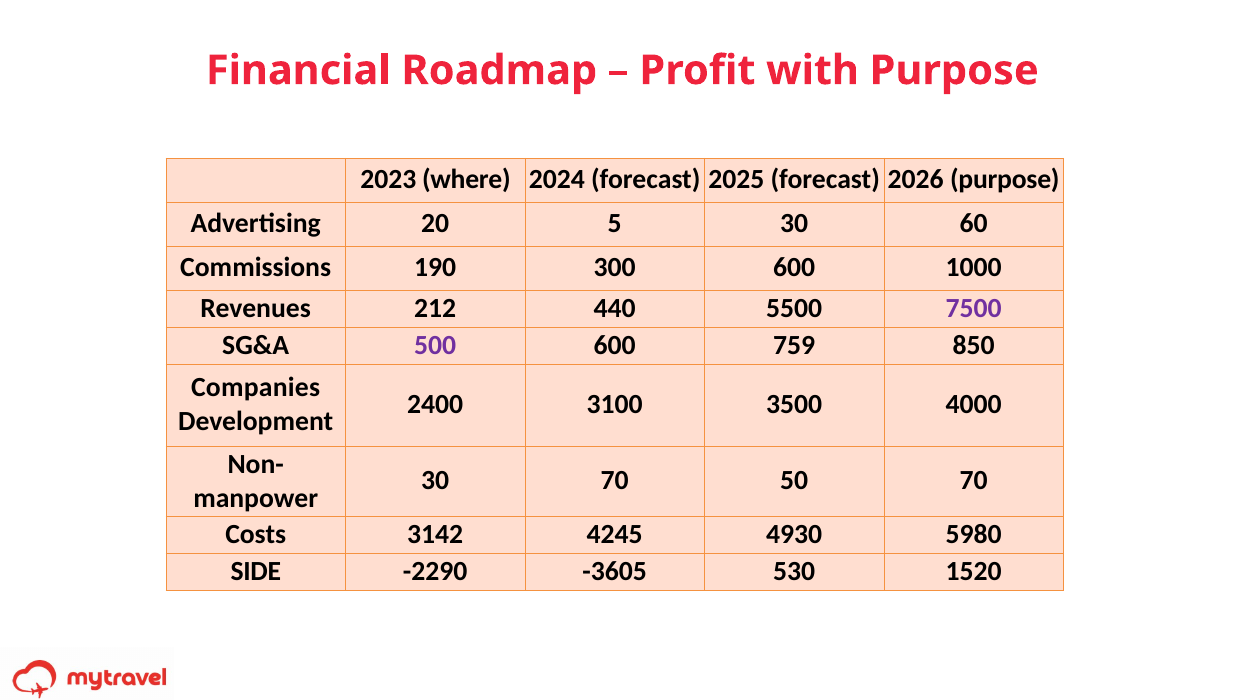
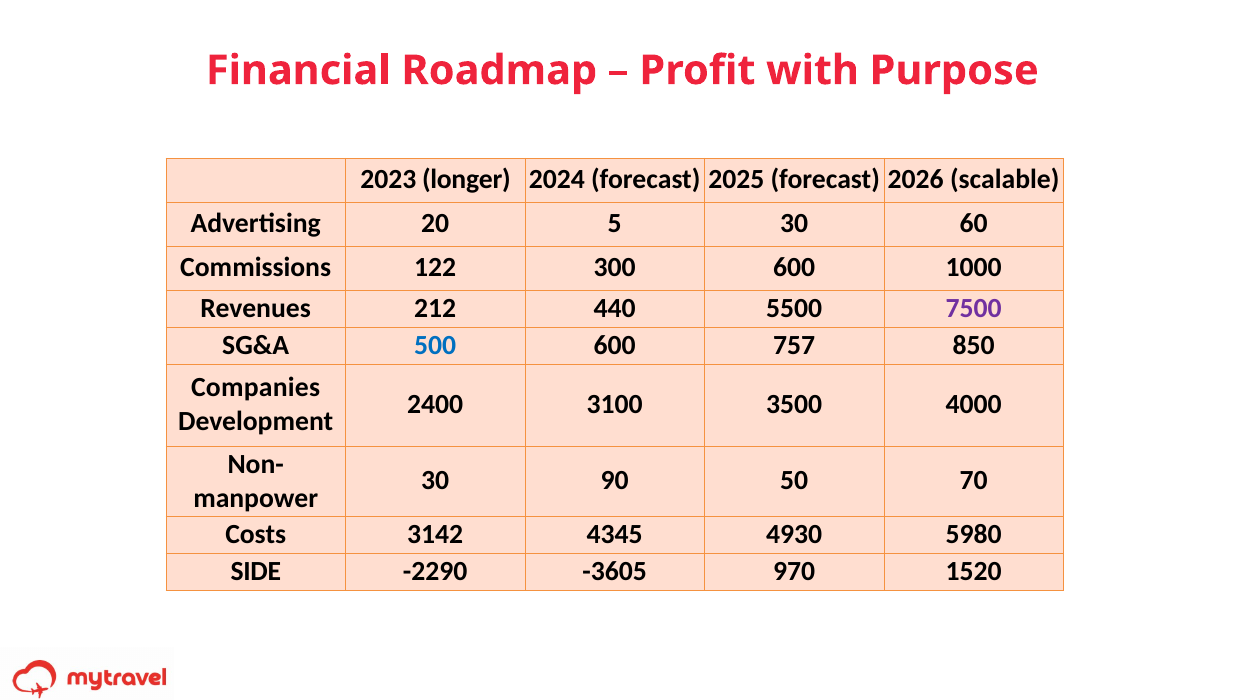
where: where -> longer
2026 purpose: purpose -> scalable
190: 190 -> 122
500 colour: purple -> blue
759: 759 -> 757
30 70: 70 -> 90
4245: 4245 -> 4345
530: 530 -> 970
